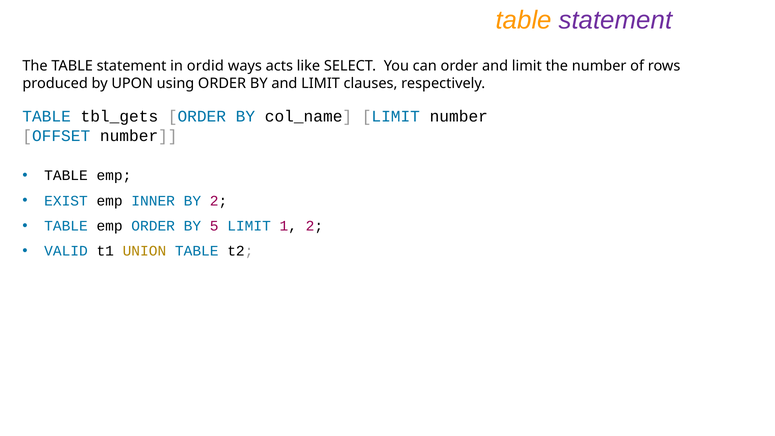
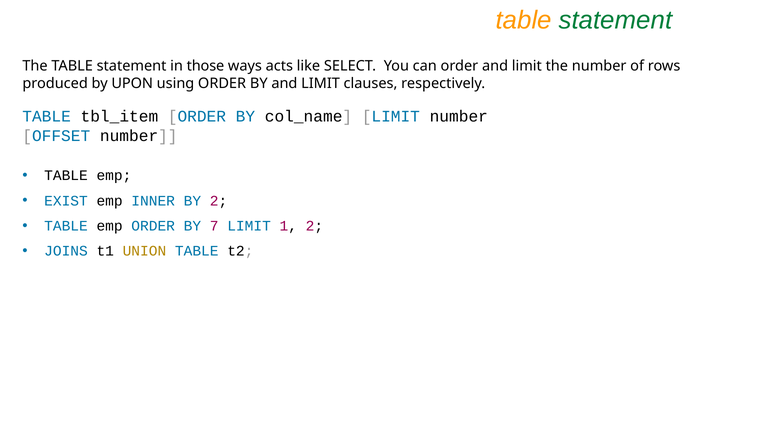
statement at (615, 20) colour: purple -> green
ordid: ordid -> those
tbl_gets: tbl_gets -> tbl_item
5: 5 -> 7
VALID: VALID -> JOINS
